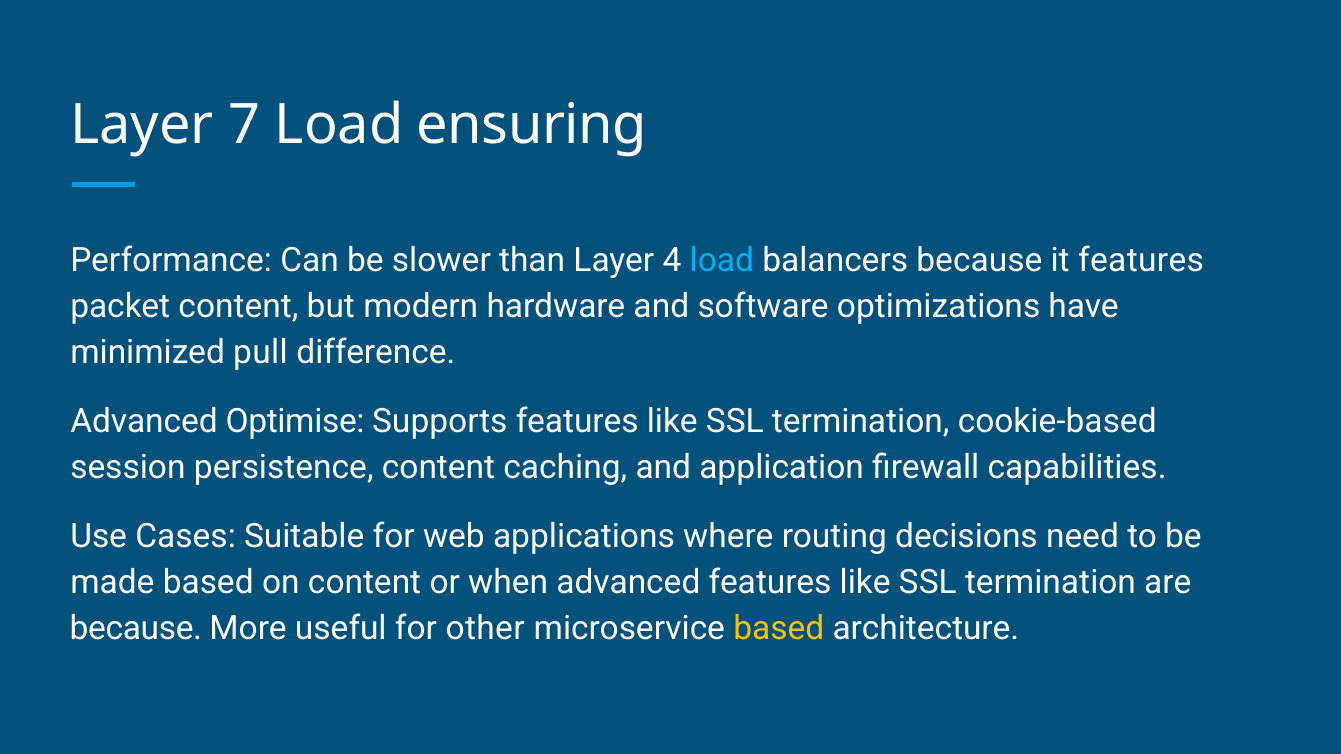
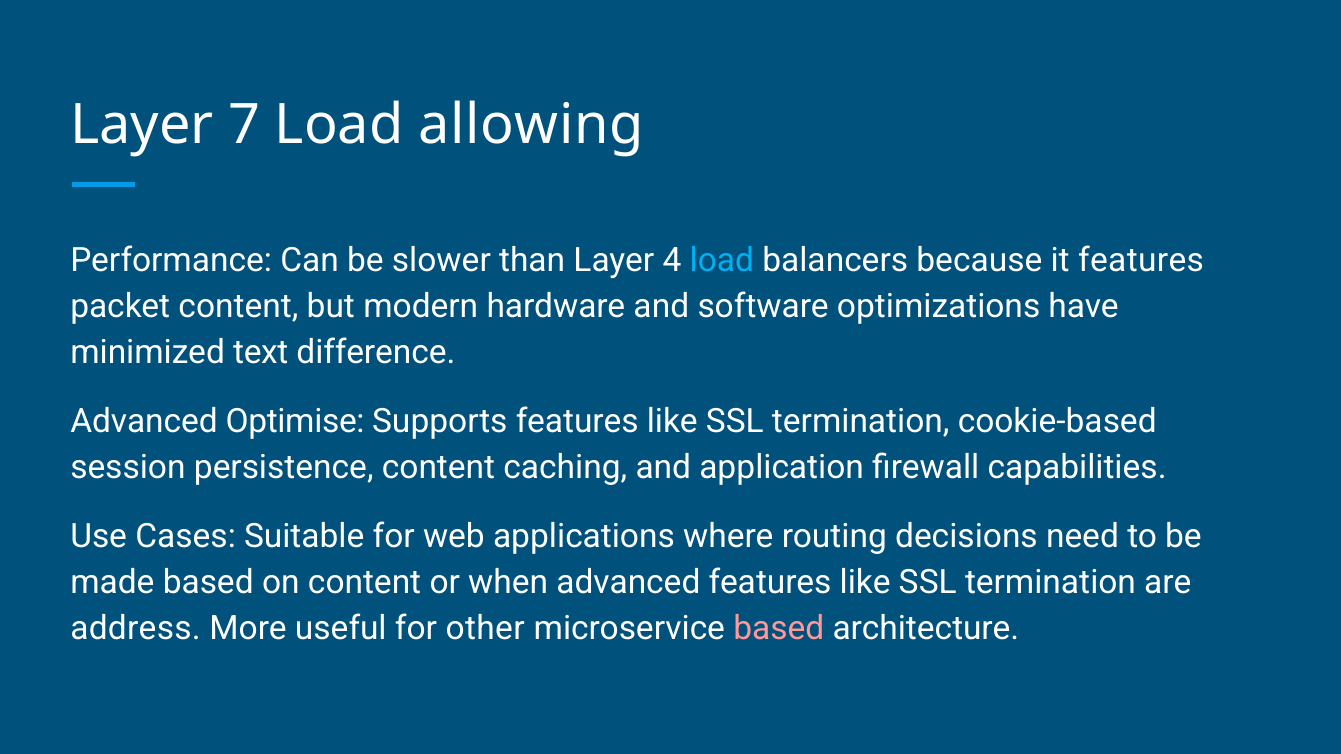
ensuring: ensuring -> allowing
pull: pull -> text
because at (136, 629): because -> address
based at (779, 629) colour: yellow -> pink
